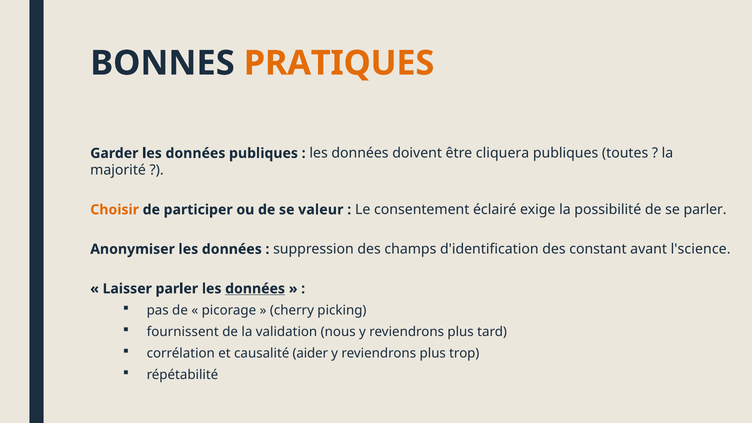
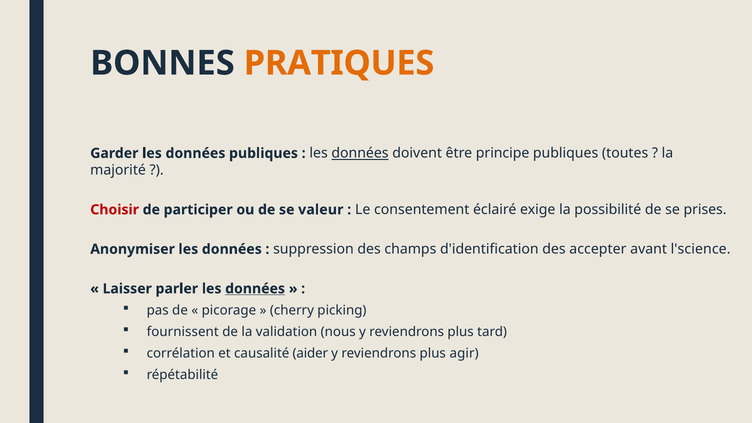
données at (360, 153) underline: none -> present
cliquera: cliquera -> principe
Choisir colour: orange -> red
se parler: parler -> prises
constant: constant -> accepter
trop: trop -> agir
